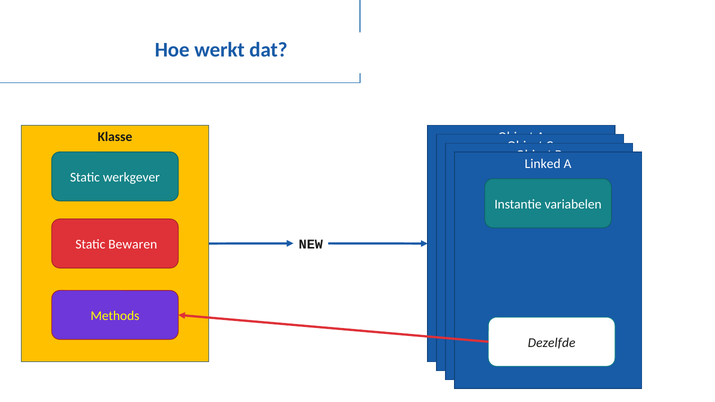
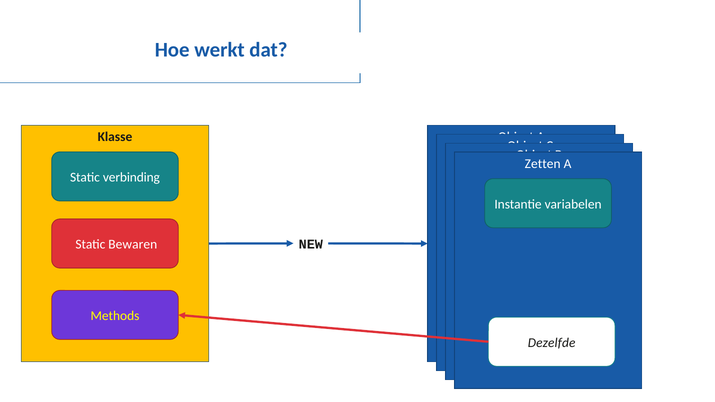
Linked: Linked -> Zetten
werkgever: werkgever -> verbinding
